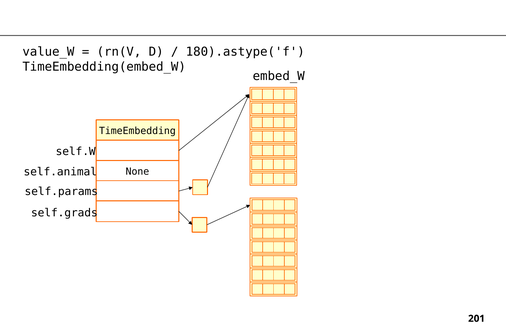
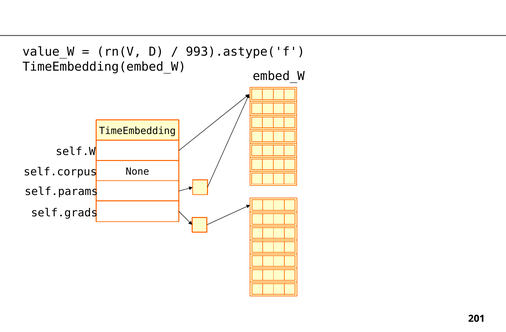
180).astype('f: 180).astype('f -> 993).astype('f
self.animal: self.animal -> self.corpus
